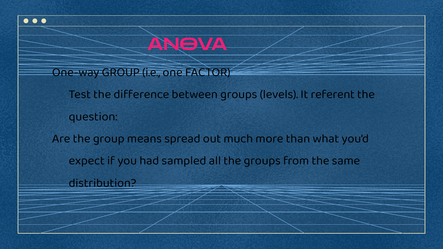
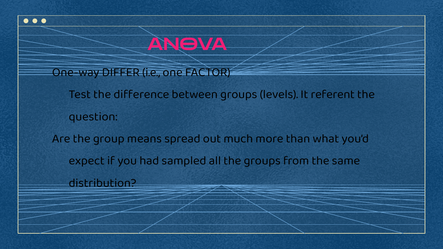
One-way GROUP: GROUP -> DIFFER
